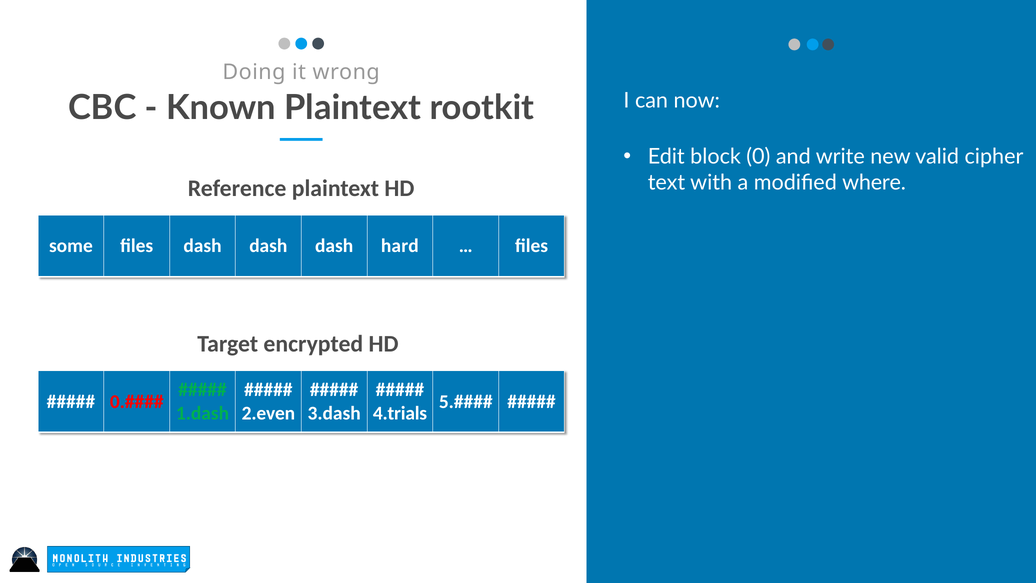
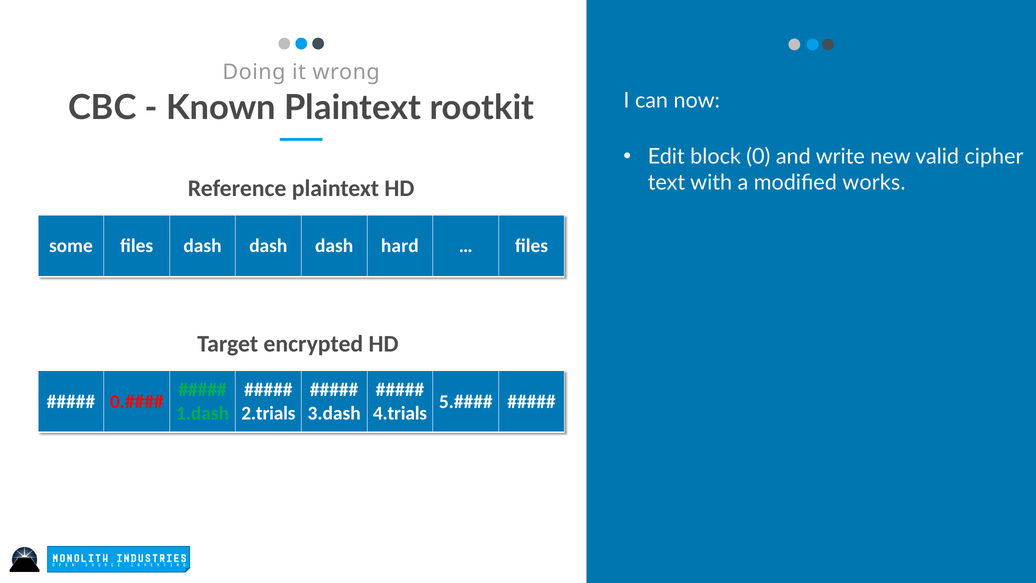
where: where -> works
2.even: 2.even -> 2.trials
